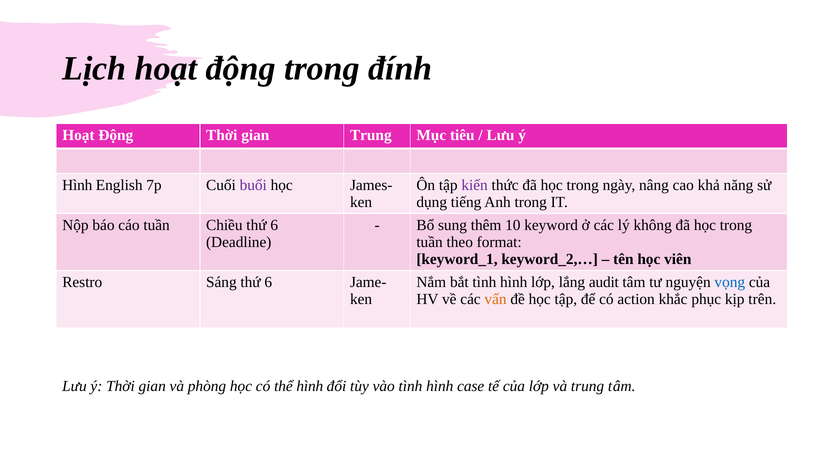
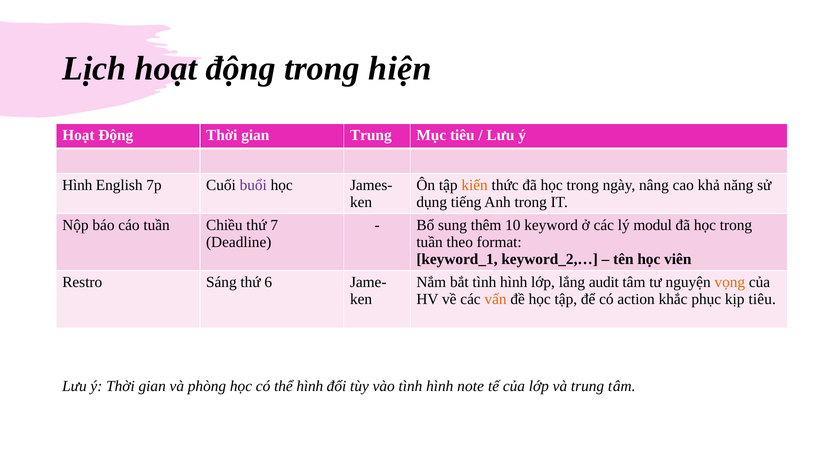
đính: đính -> hiện
kiến colour: purple -> orange
Chiều thứ 6: 6 -> 7
không: không -> modul
vọng colour: blue -> orange
kịp trên: trên -> tiêu
case: case -> note
